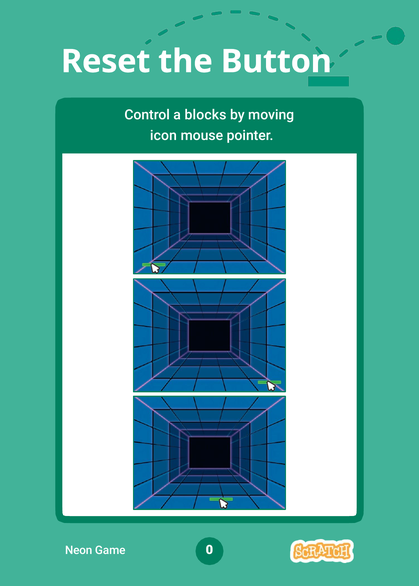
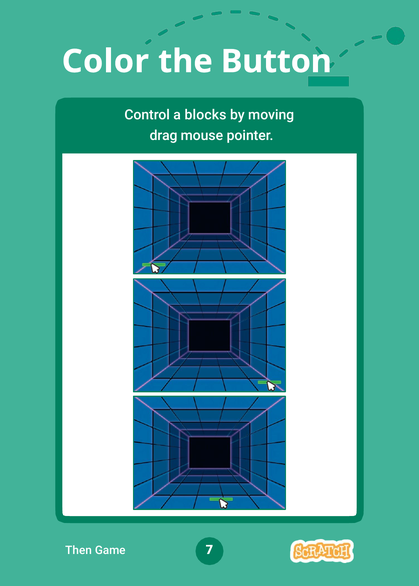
Reset: Reset -> Color
icon: icon -> drag
Neon: Neon -> Then
0: 0 -> 7
